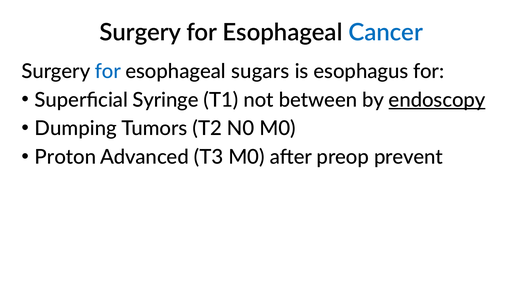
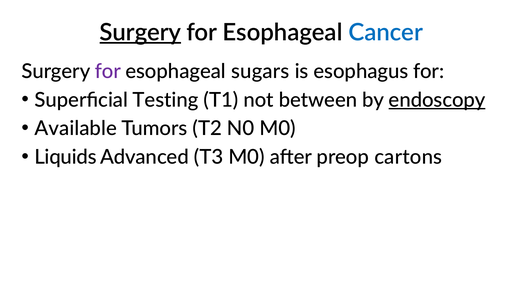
Surgery at (140, 32) underline: none -> present
for at (108, 71) colour: blue -> purple
Syringe: Syringe -> Testing
Dumping: Dumping -> Available
Proton: Proton -> Liquids
prevent: prevent -> cartons
